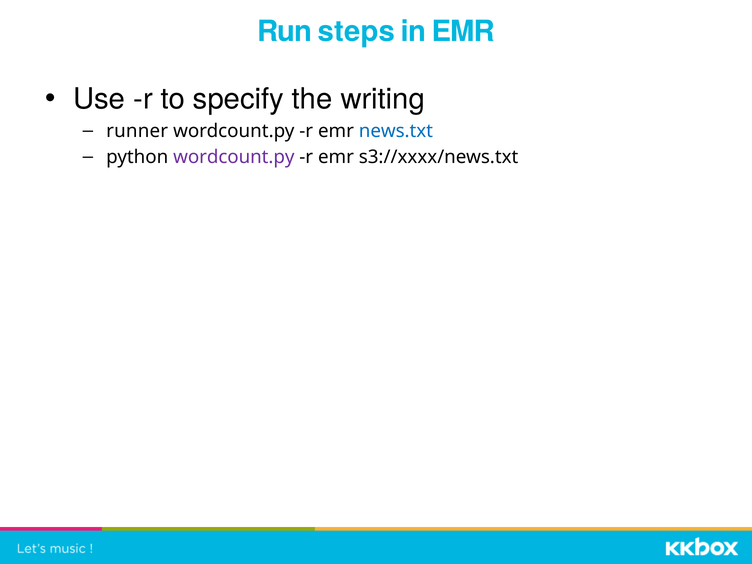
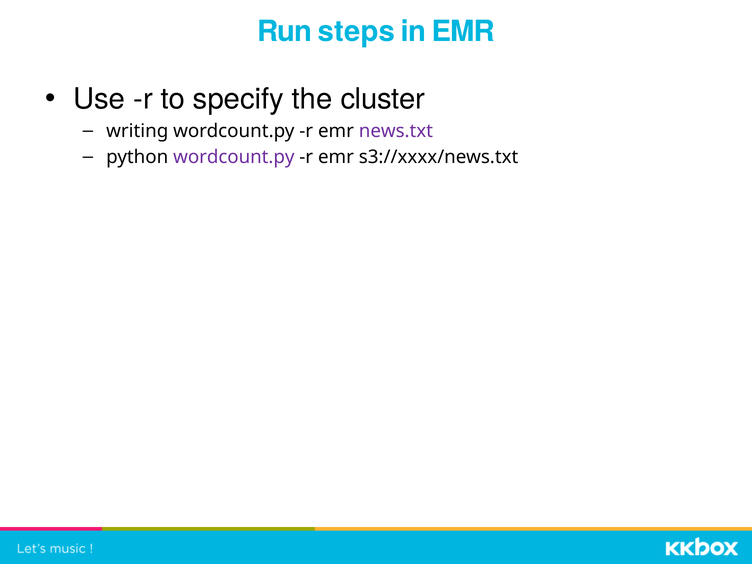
writing: writing -> cluster
runner: runner -> writing
news.txt colour: blue -> purple
